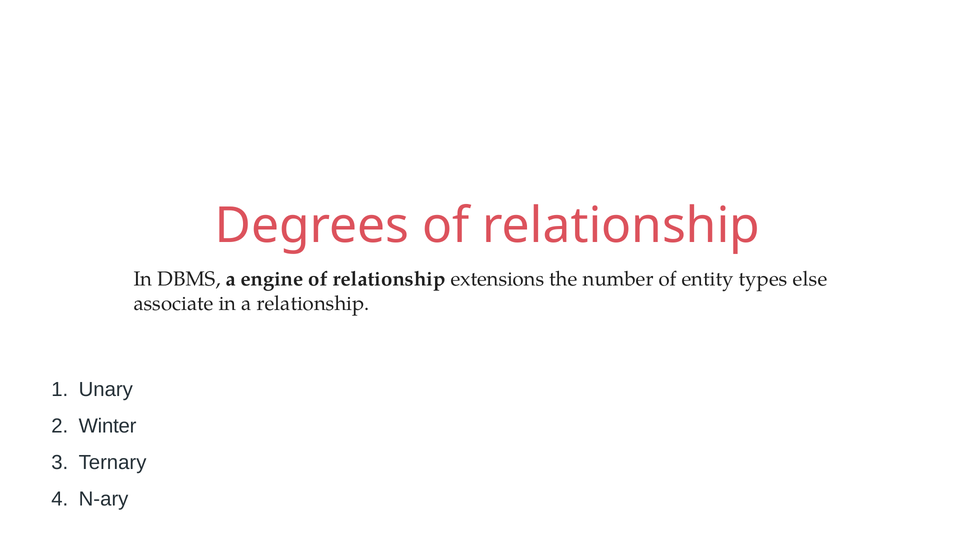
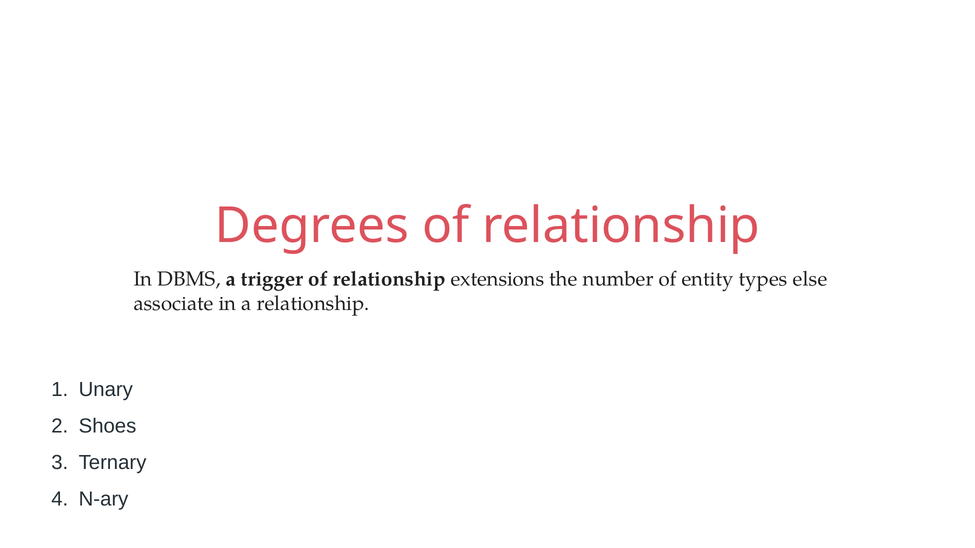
engine: engine -> trigger
Winter: Winter -> Shoes
